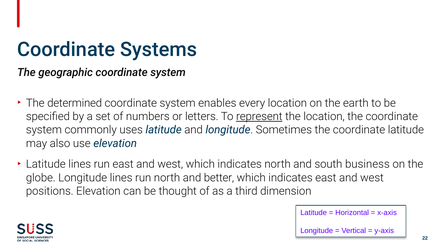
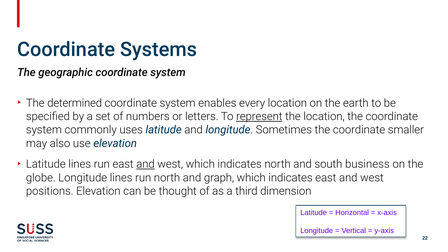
coordinate latitude: latitude -> smaller
and at (146, 164) underline: none -> present
better: better -> graph
